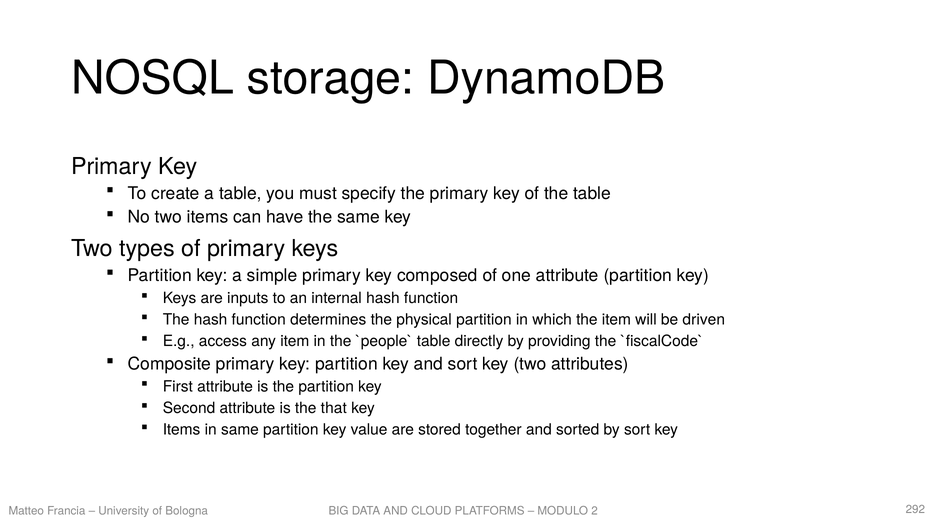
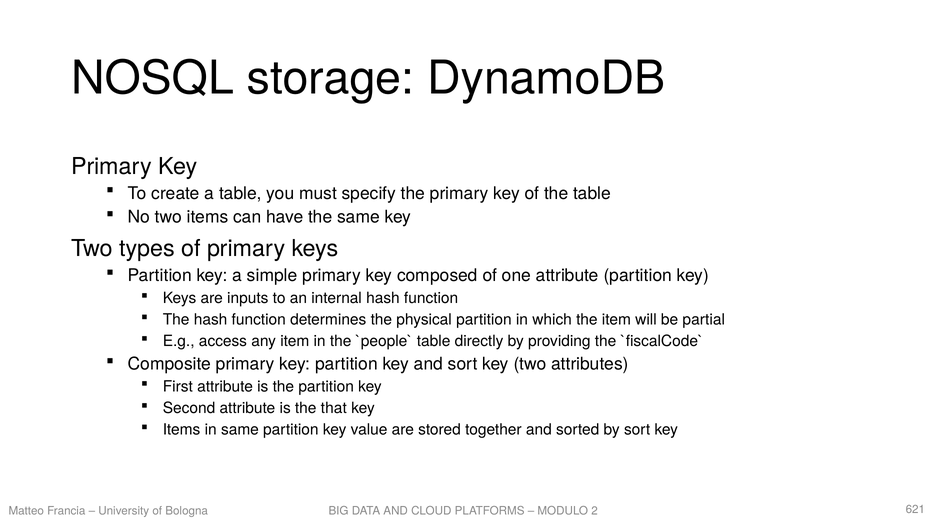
driven: driven -> partial
292: 292 -> 621
